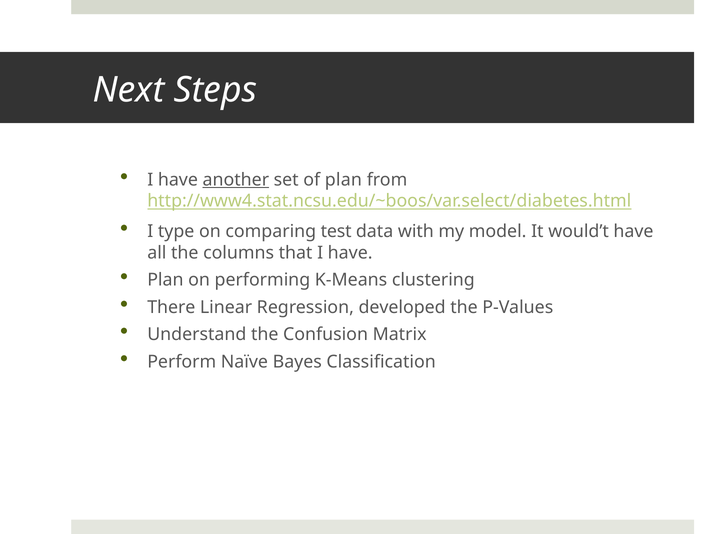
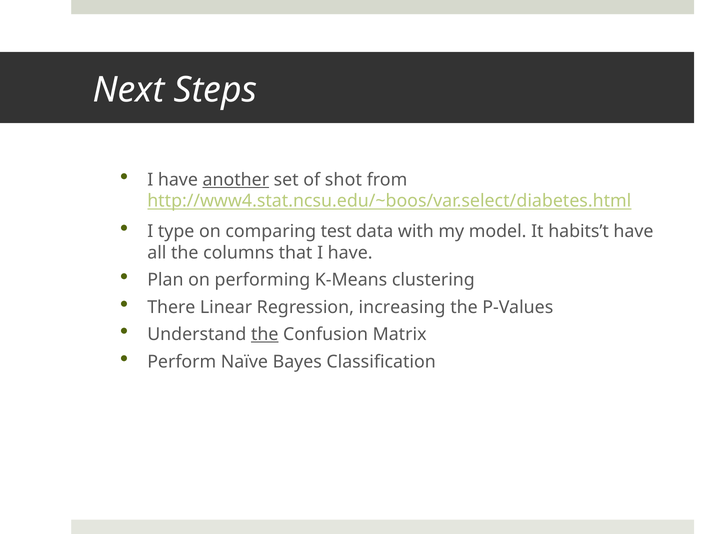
of plan: plan -> shot
would’t: would’t -> habits’t
developed: developed -> increasing
the at (265, 335) underline: none -> present
